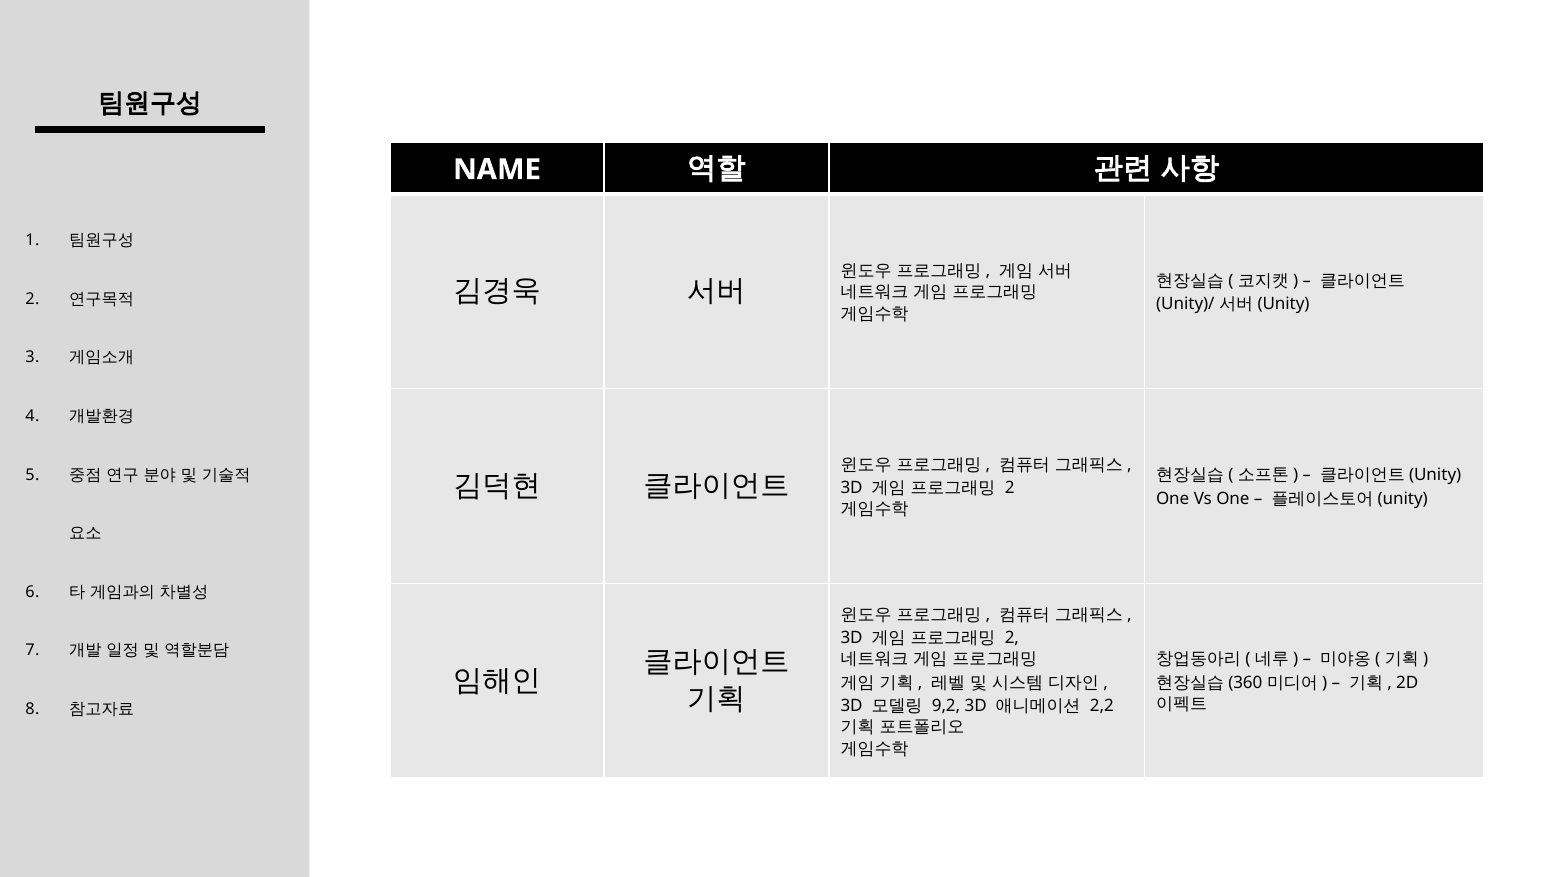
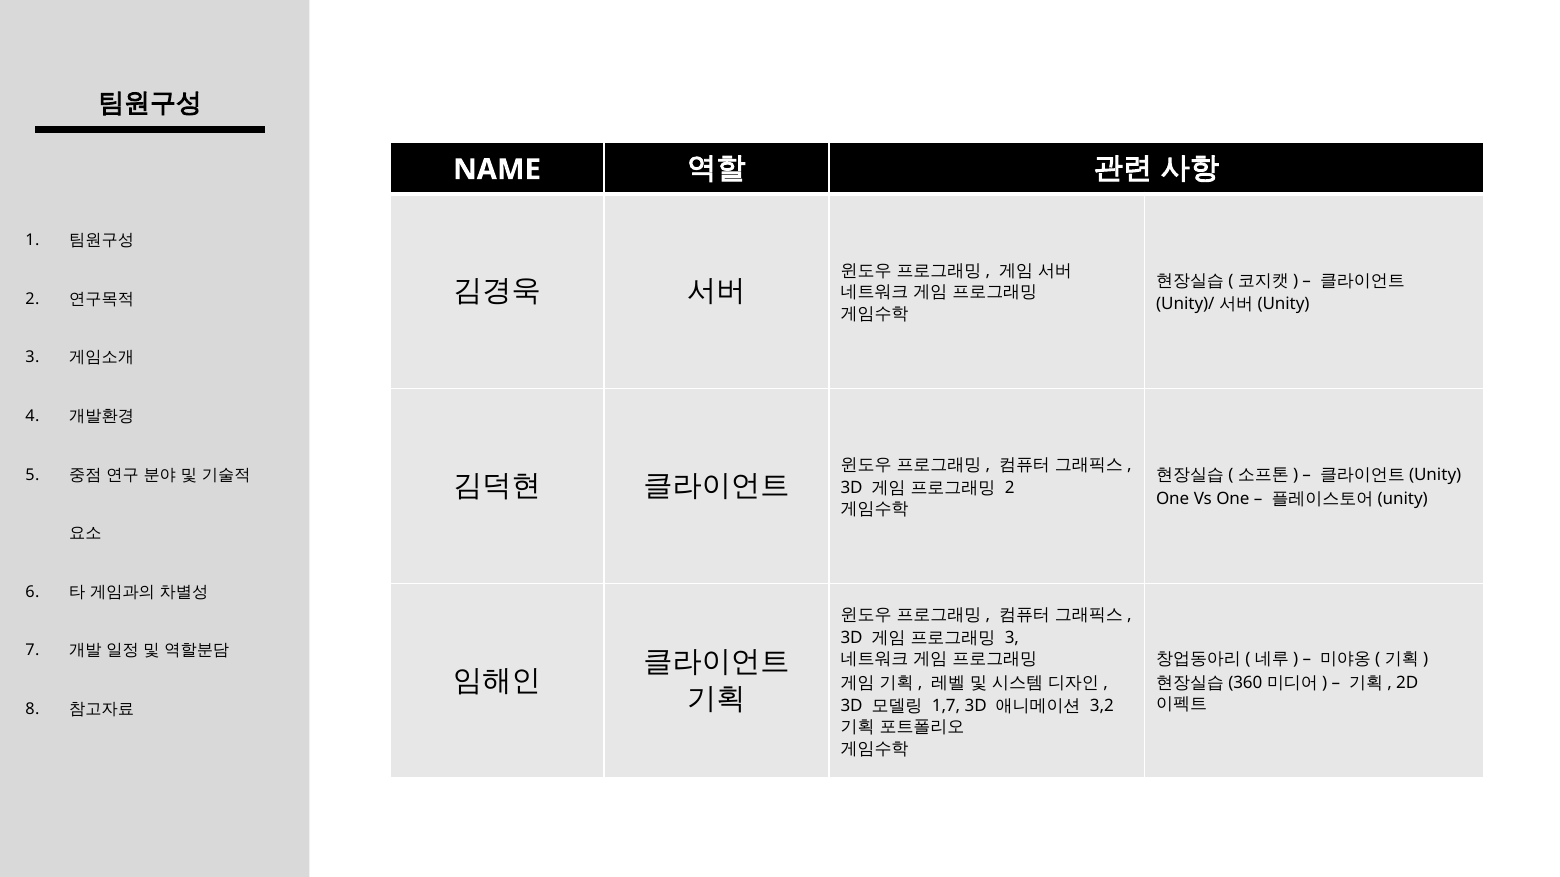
2 at (1012, 638): 2 -> 3
9,2: 9,2 -> 1,7
2,2: 2,2 -> 3,2
